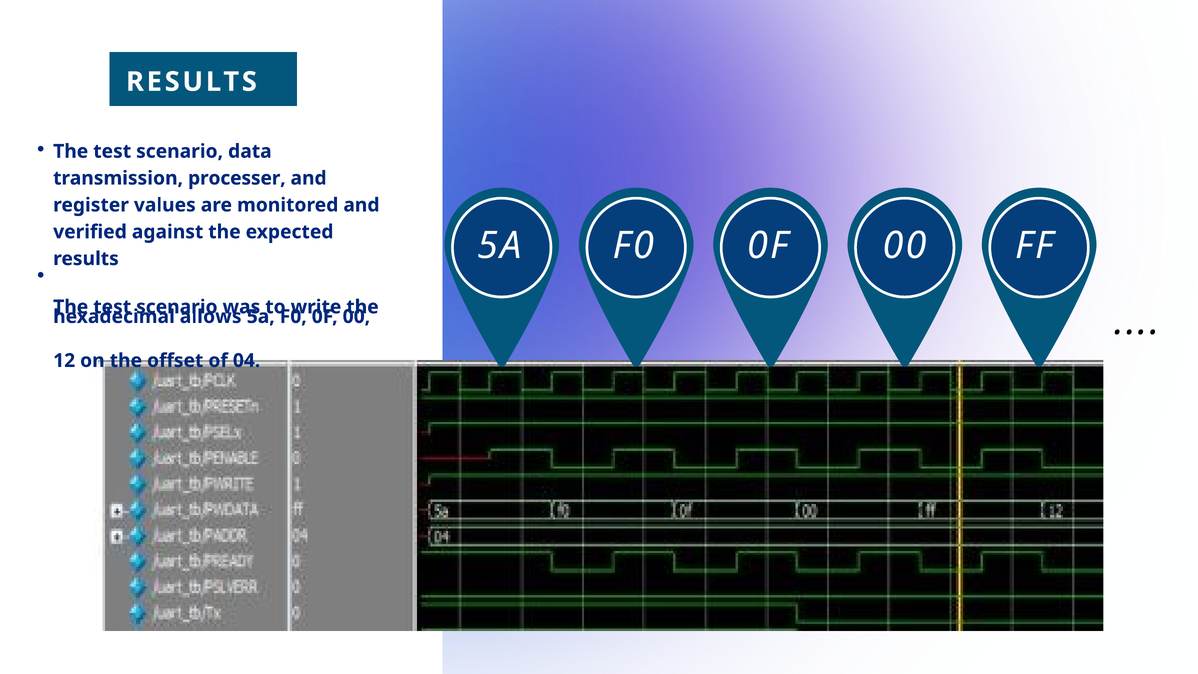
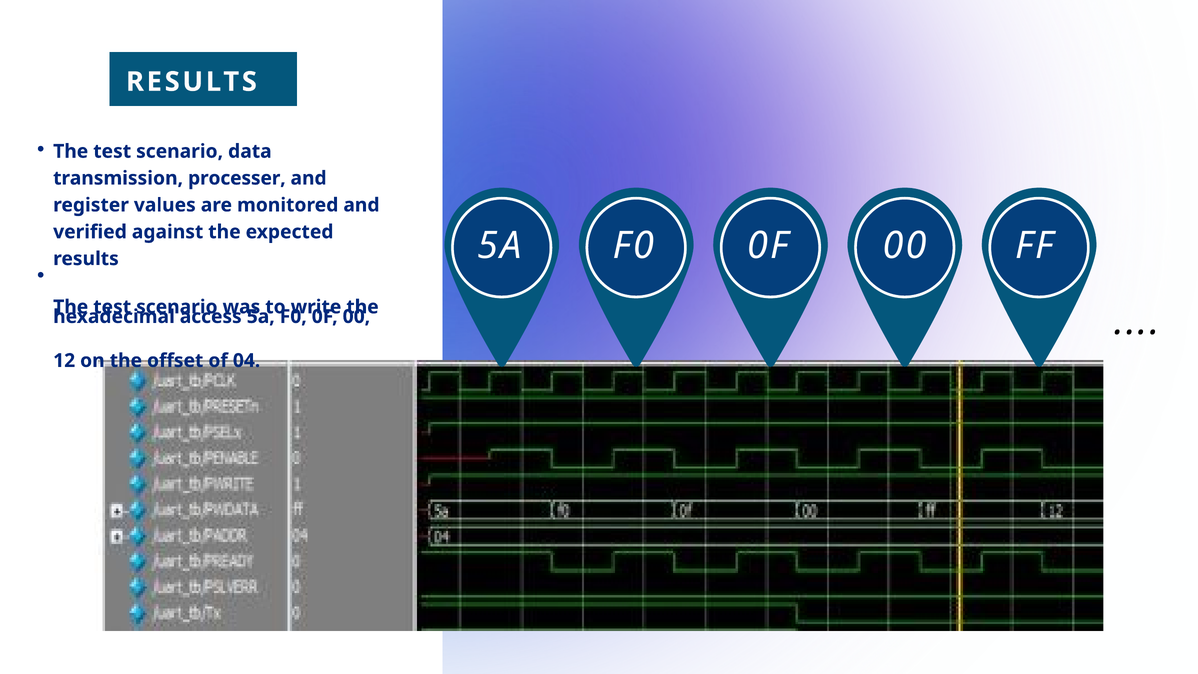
allows: allows -> access
